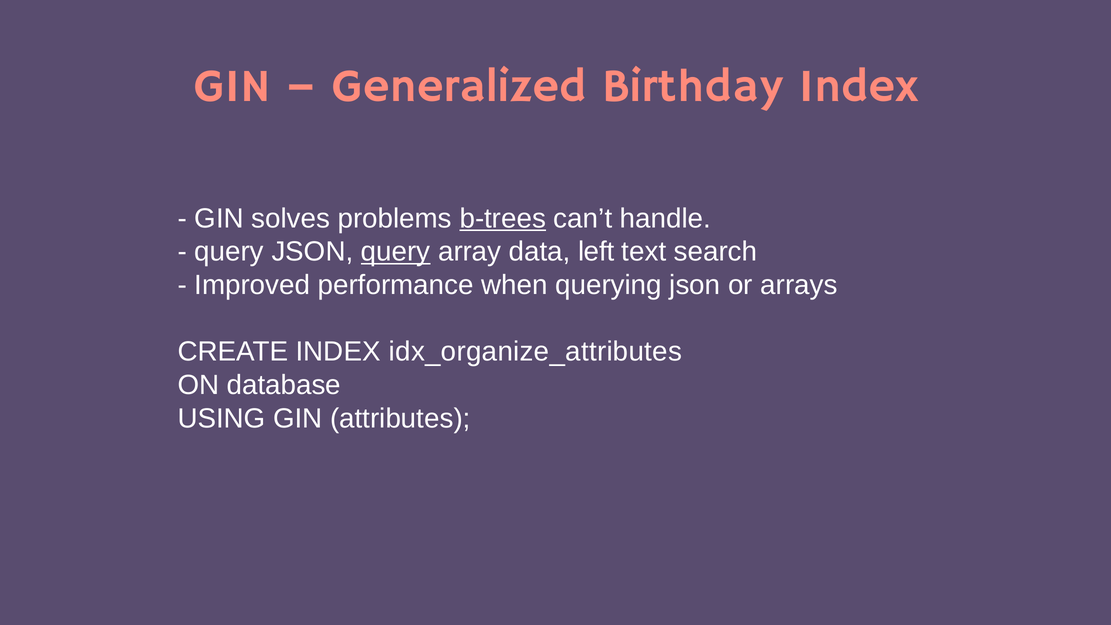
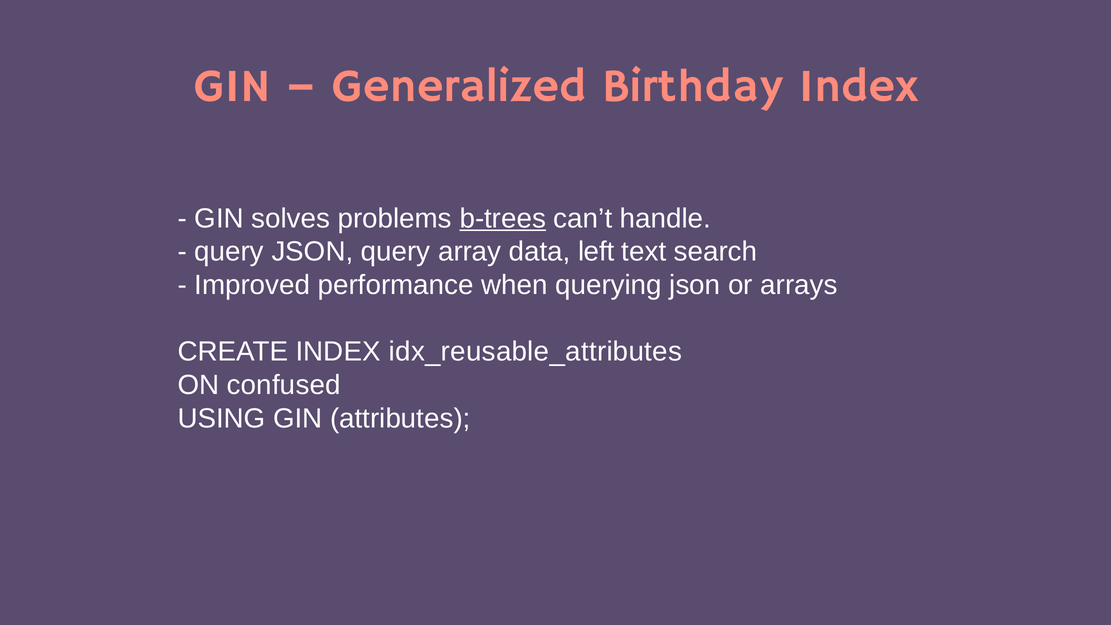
query at (396, 252) underline: present -> none
idx_organize_attributes: idx_organize_attributes -> idx_reusable_attributes
database: database -> confused
